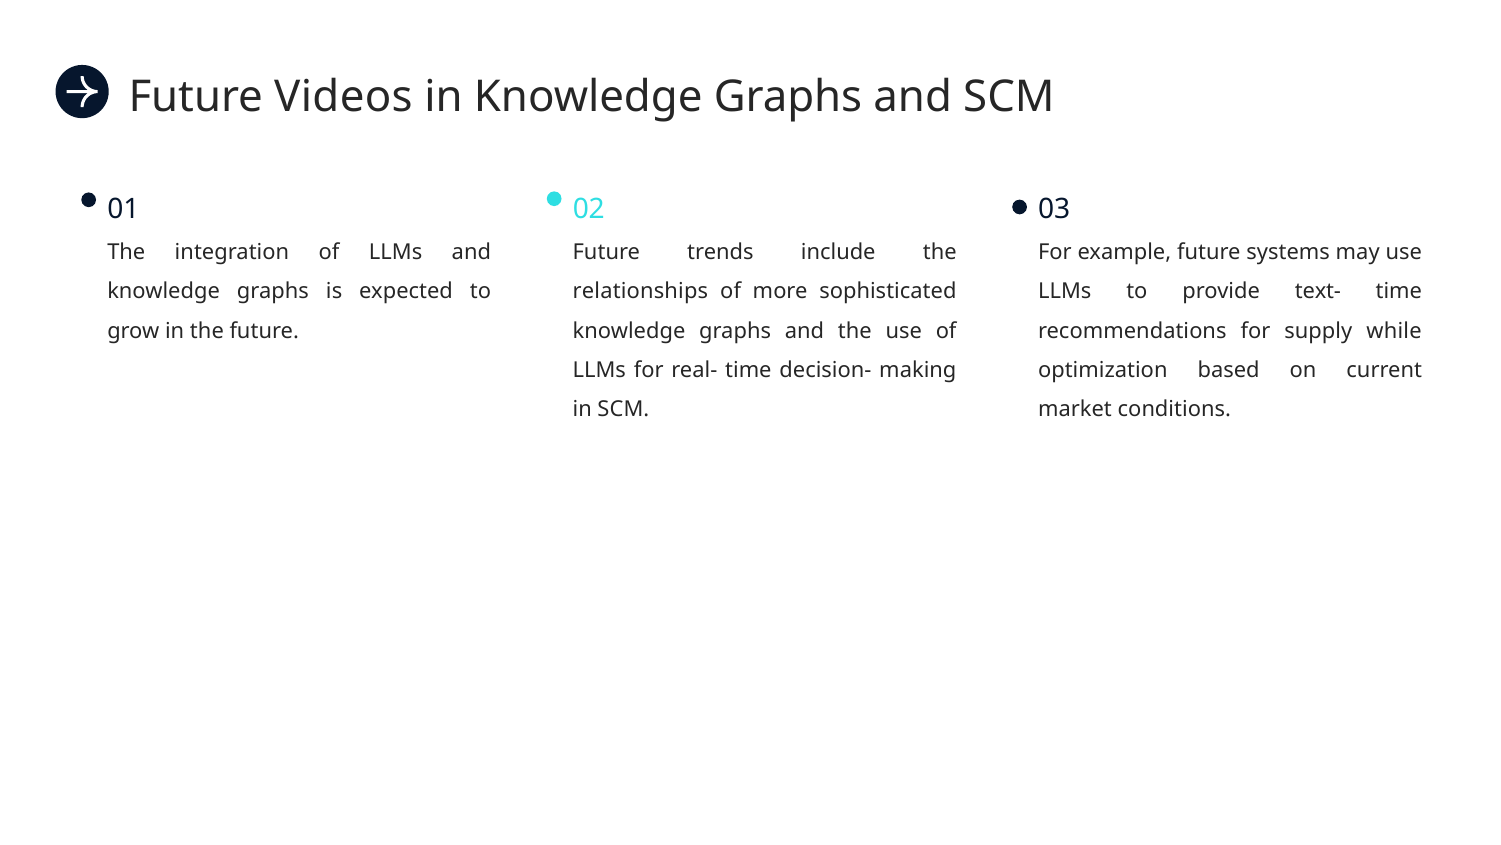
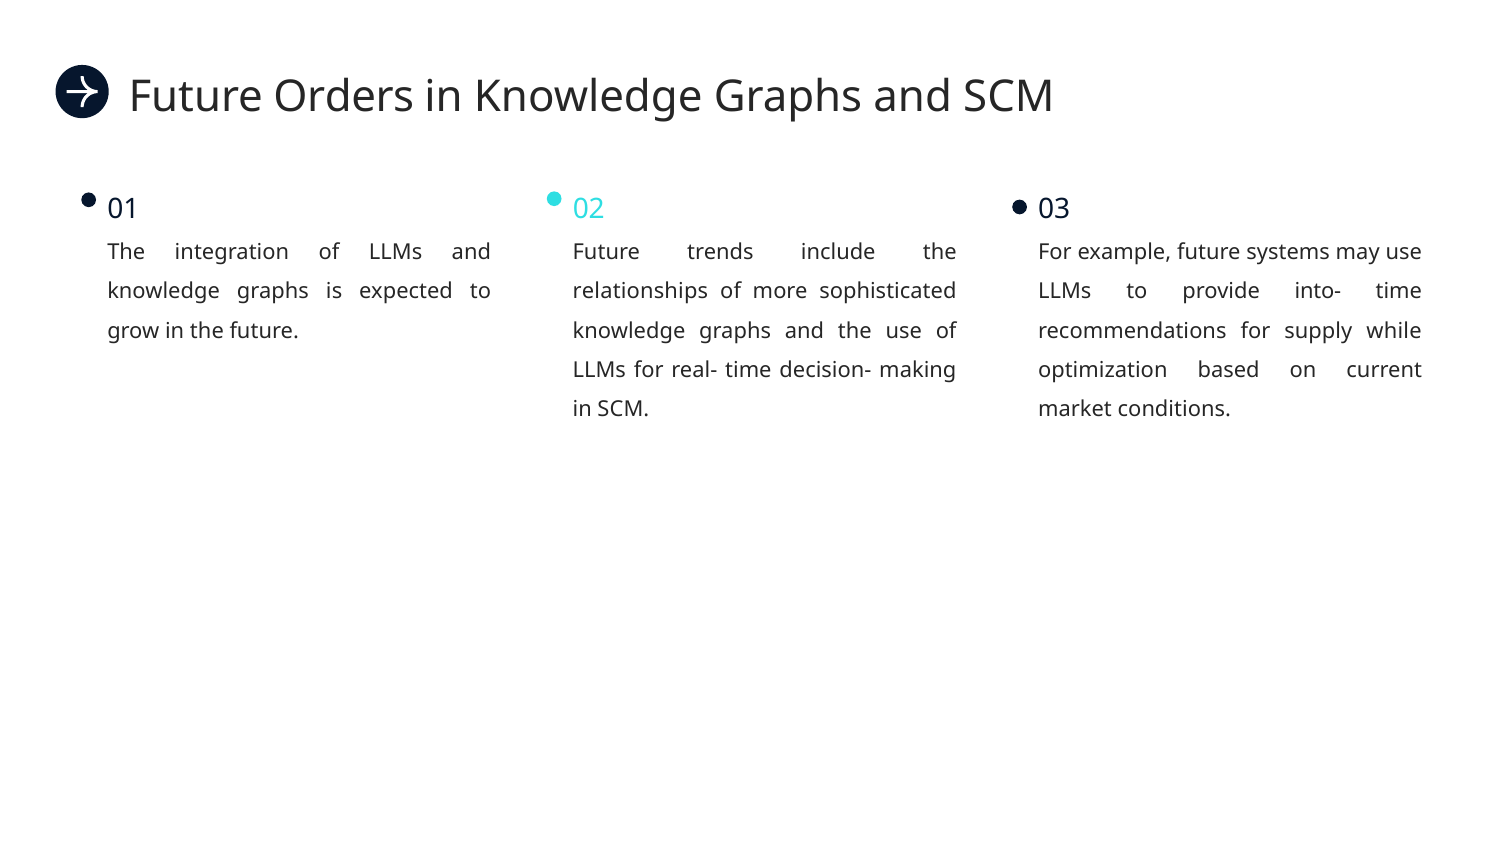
Videos: Videos -> Orders
text-: text- -> into-
